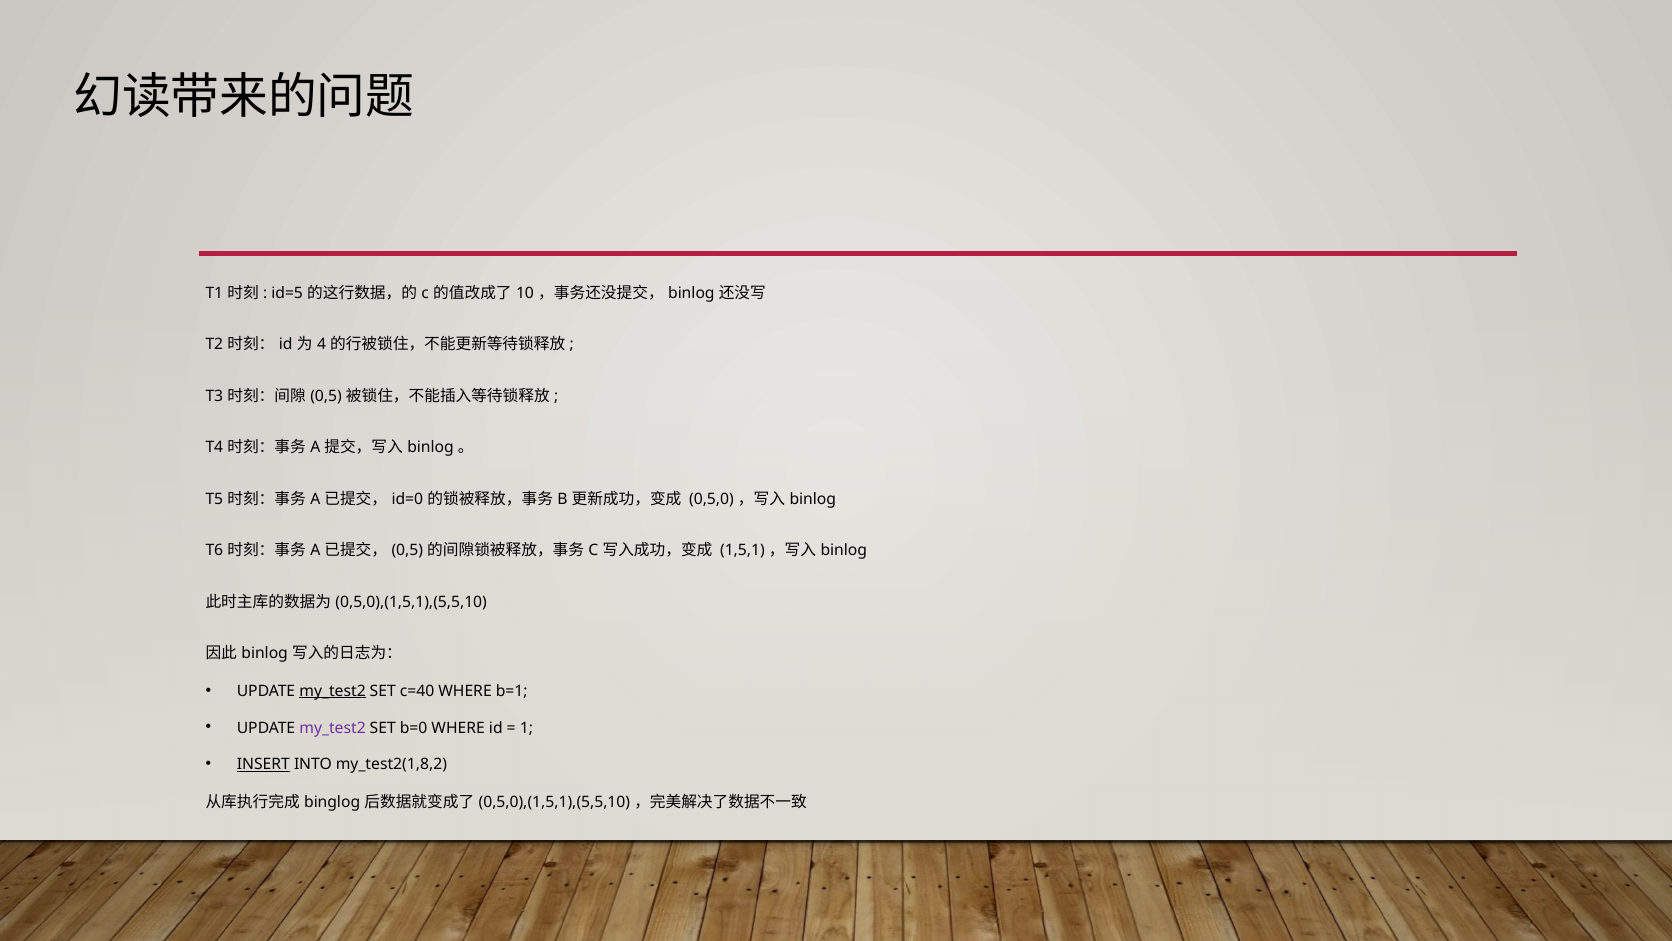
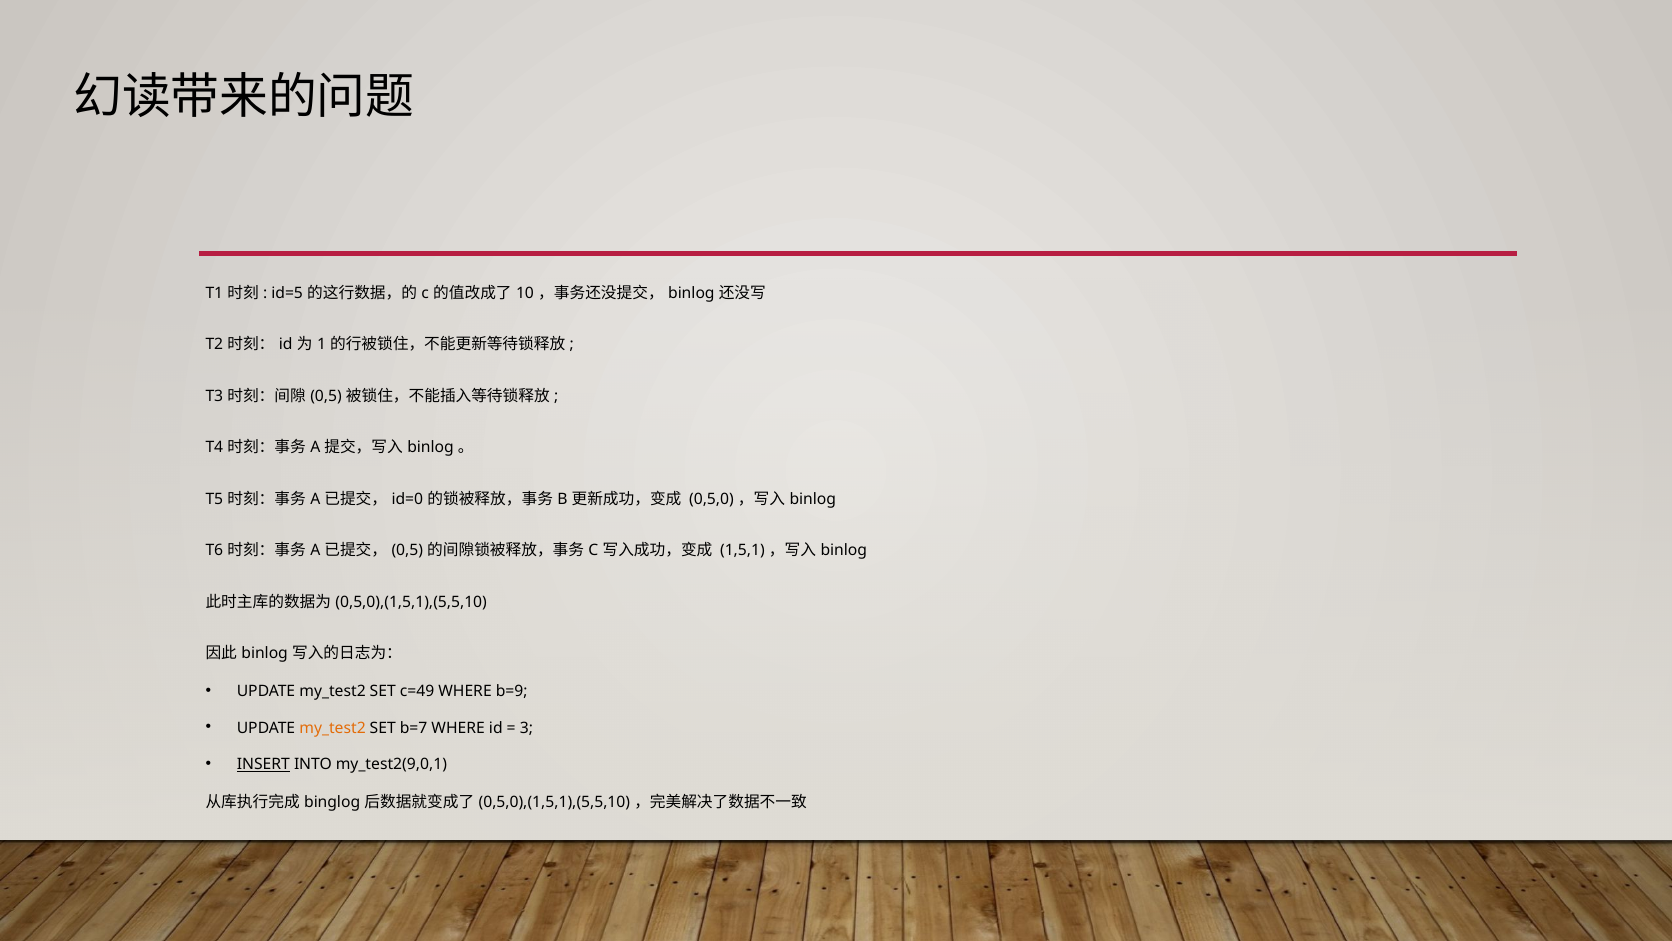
4: 4 -> 1
my_test2 at (333, 691) underline: present -> none
c=40: c=40 -> c=49
b=1: b=1 -> b=9
my_test2 at (333, 727) colour: purple -> orange
b=0: b=0 -> b=7
1: 1 -> 3
my_test2(1,8,2: my_test2(1,8,2 -> my_test2(9,0,1
